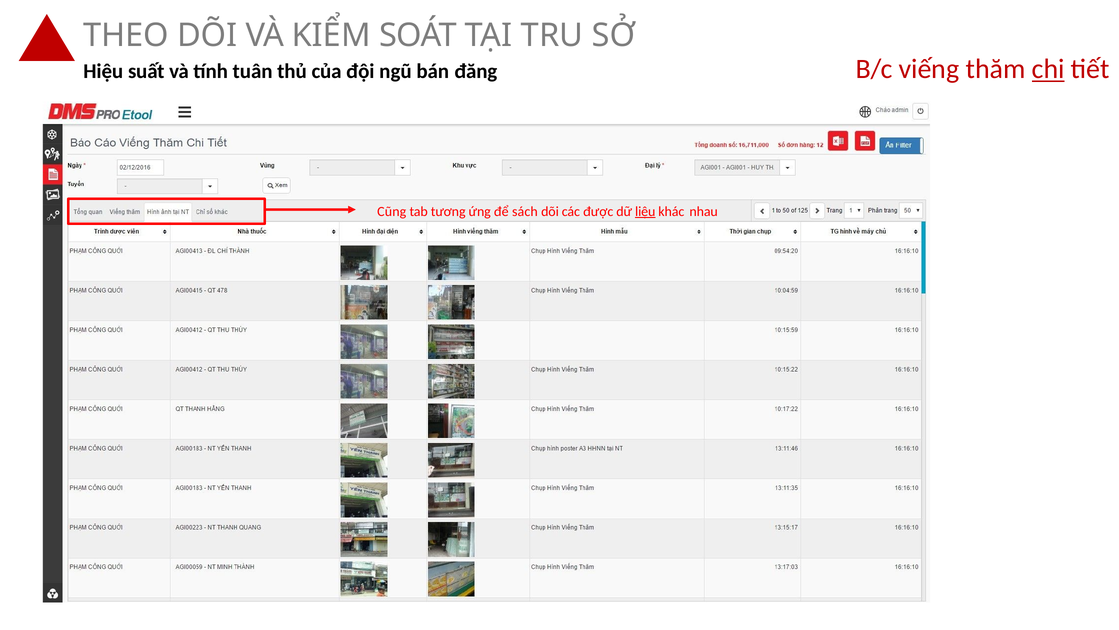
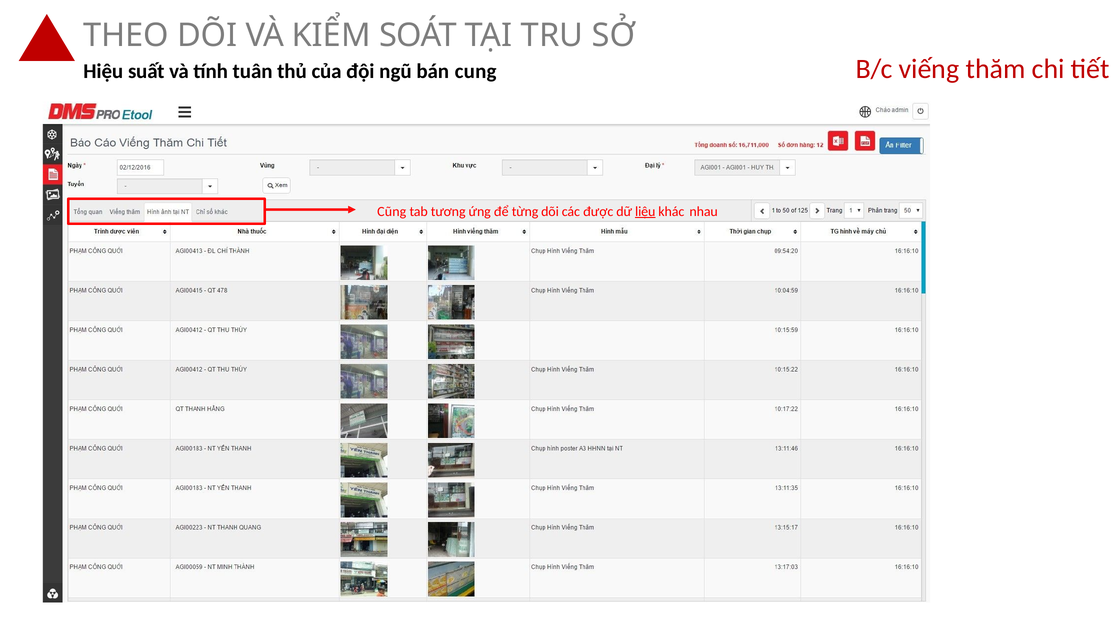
đăng: đăng -> cung
chi underline: present -> none
sách: sách -> từng
